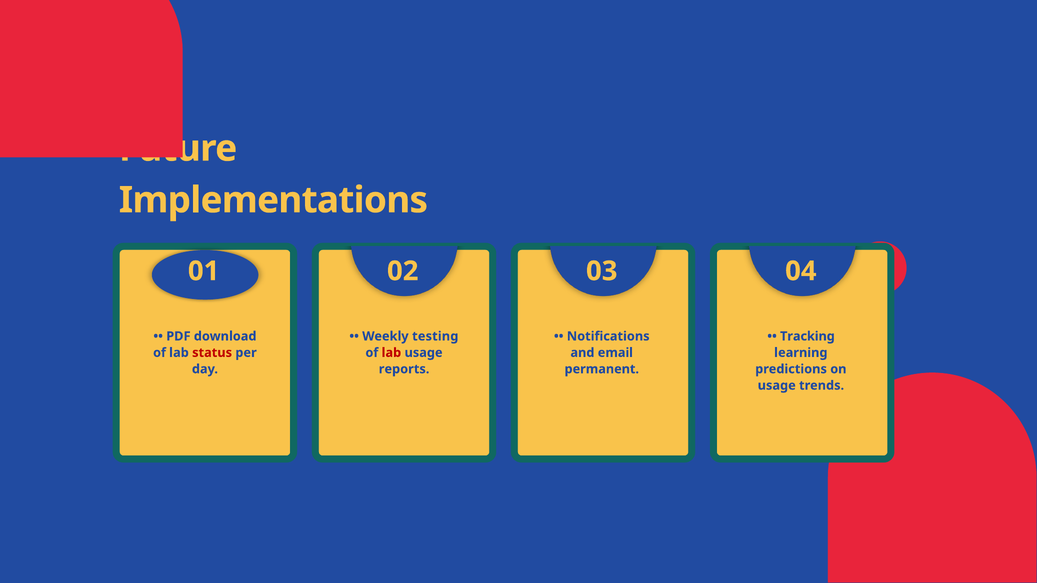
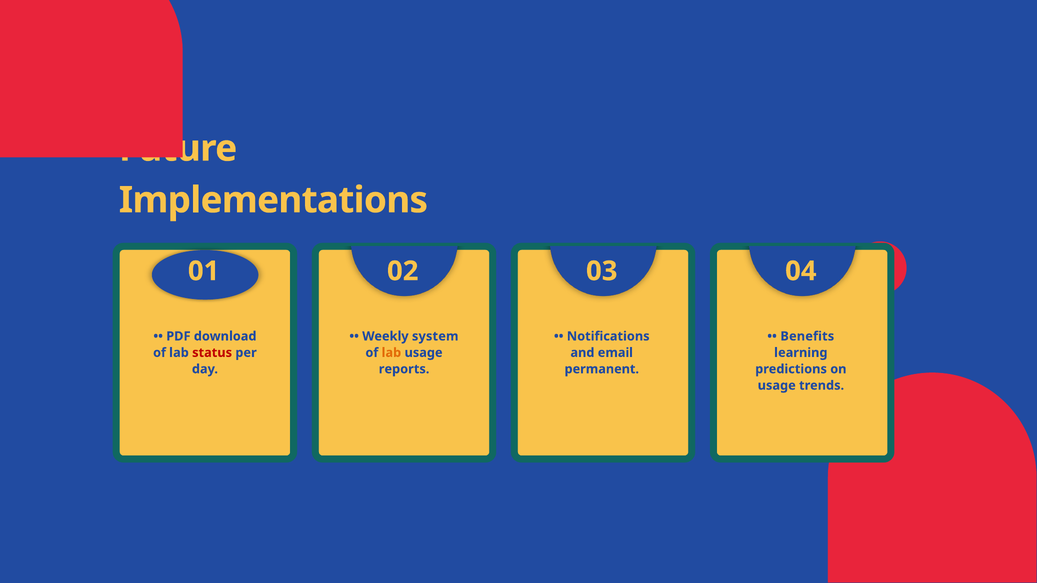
testing: testing -> system
Tracking: Tracking -> Benefits
lab at (391, 353) colour: red -> orange
